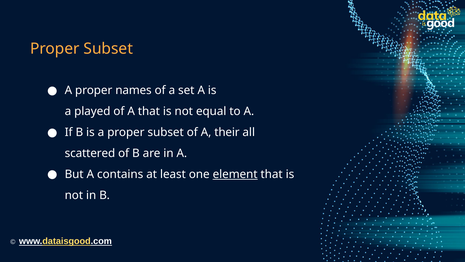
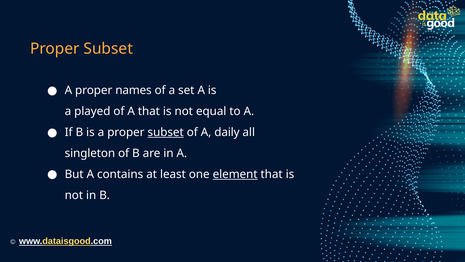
subset at (166, 132) underline: none -> present
their: their -> daily
scattered: scattered -> singleton
